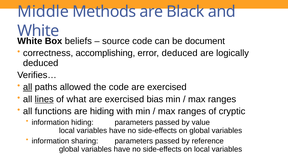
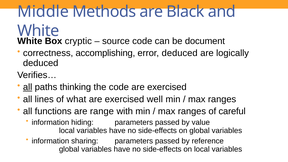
beliefs: beliefs -> cryptic
allowed: allowed -> thinking
lines underline: present -> none
bias: bias -> well
are hiding: hiding -> range
cryptic: cryptic -> careful
